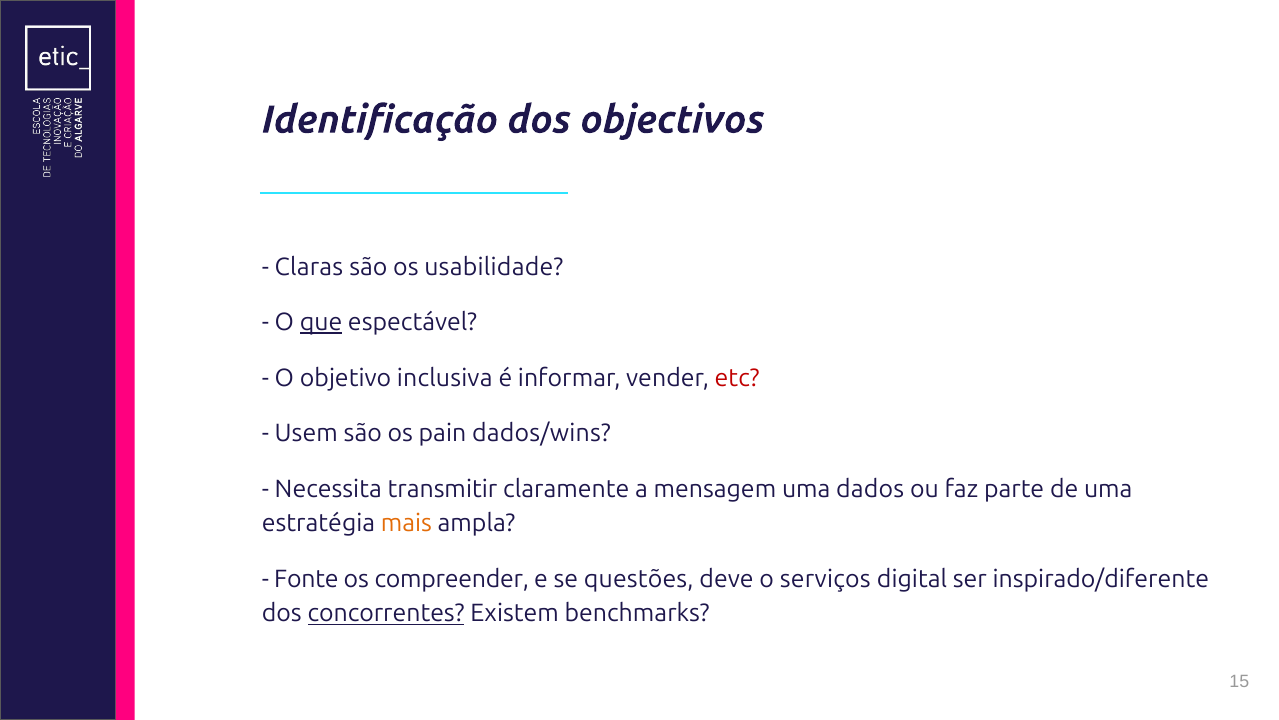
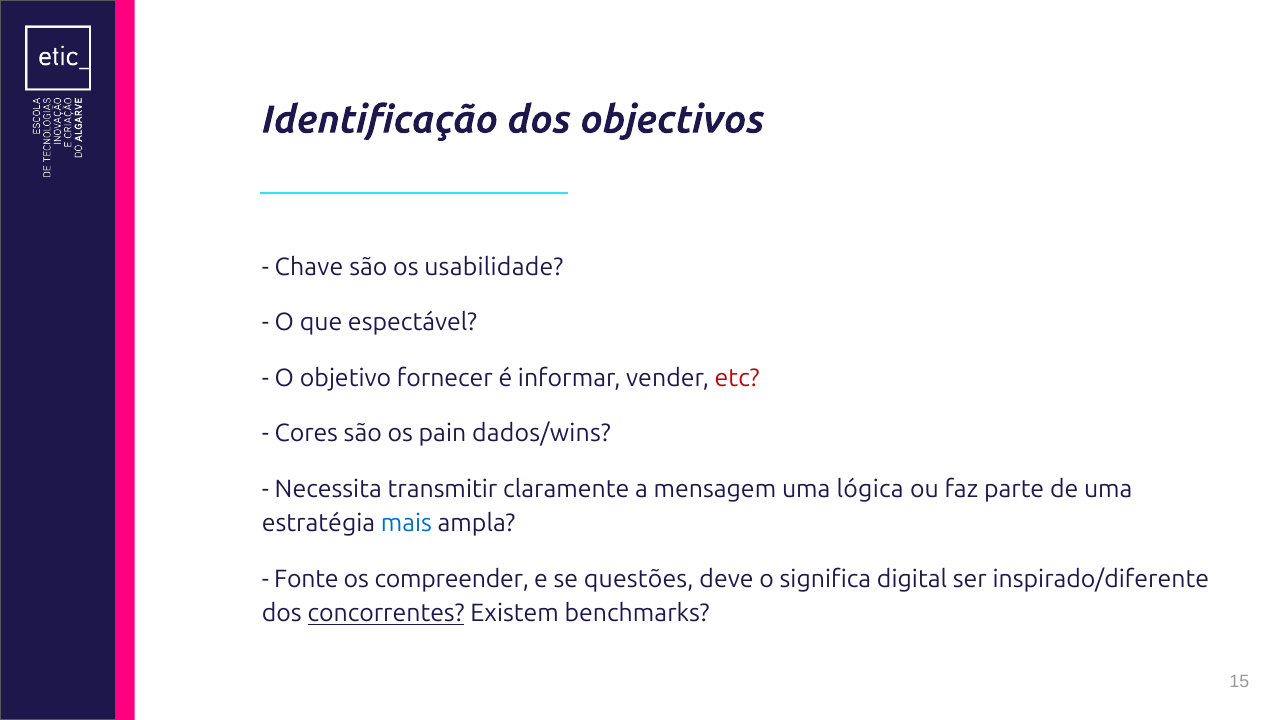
Claras: Claras -> Chave
que underline: present -> none
inclusiva: inclusiva -> fornecer
Usem: Usem -> Cores
dados: dados -> lógica
mais colour: orange -> blue
serviços: serviços -> significa
